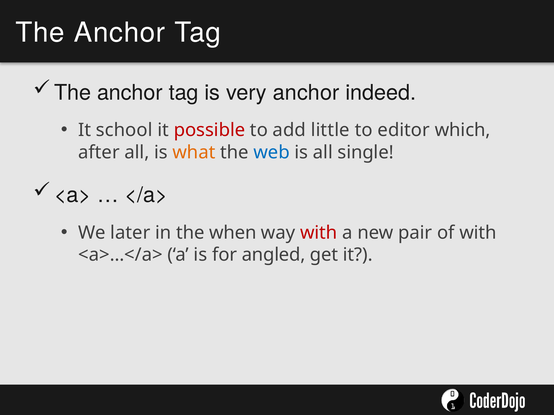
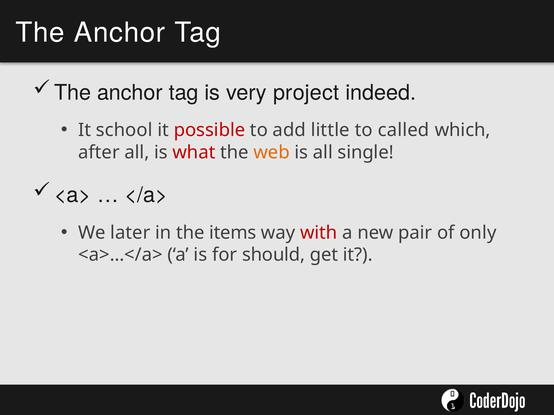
very anchor: anchor -> project
editor: editor -> called
what colour: orange -> red
web colour: blue -> orange
when: when -> items
of with: with -> only
angled: angled -> should
